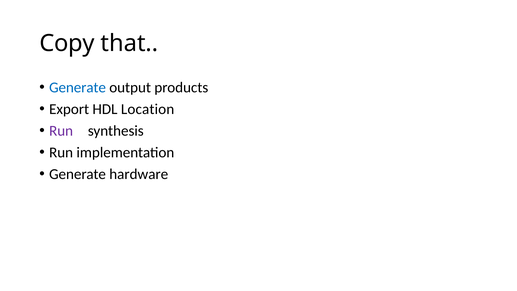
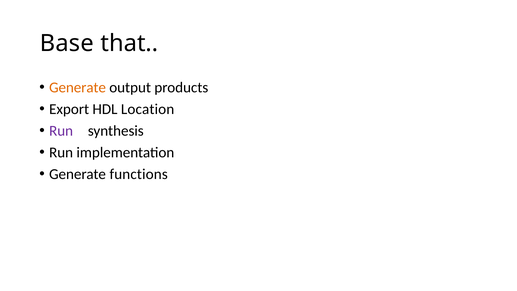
Copy: Copy -> Base
Generate at (78, 87) colour: blue -> orange
hardware: hardware -> functions
